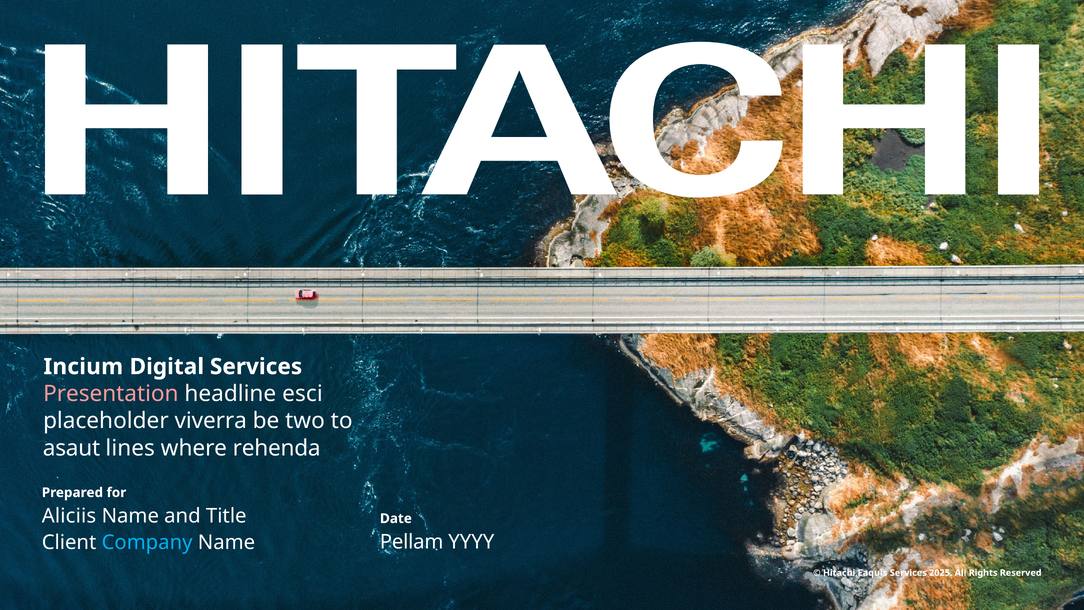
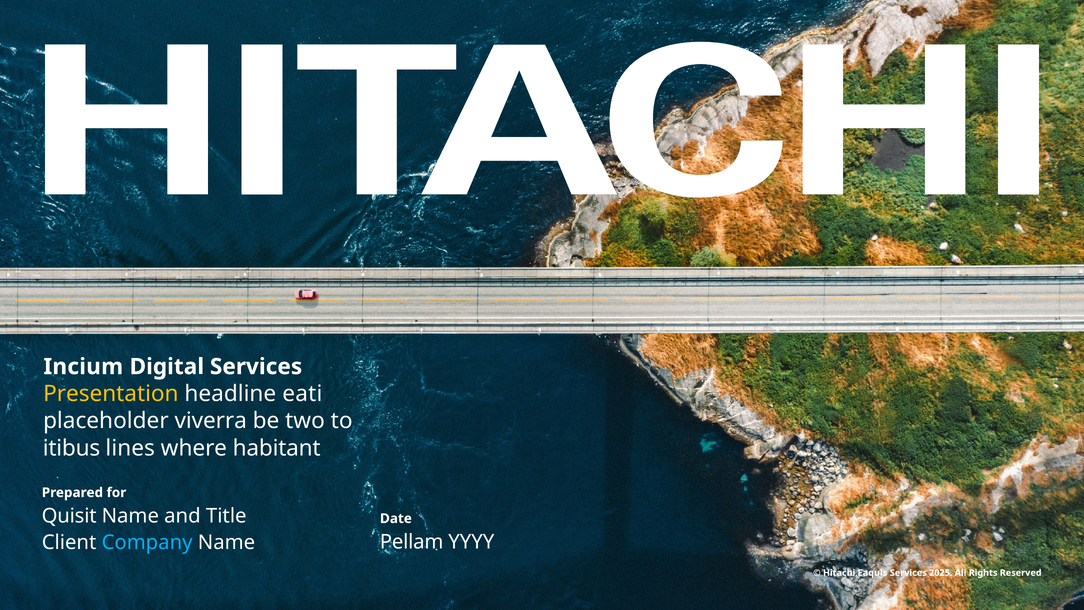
Presentation colour: pink -> yellow
esci: esci -> eati
asaut: asaut -> itibus
rehenda: rehenda -> habitant
Aliciis: Aliciis -> Quisit
